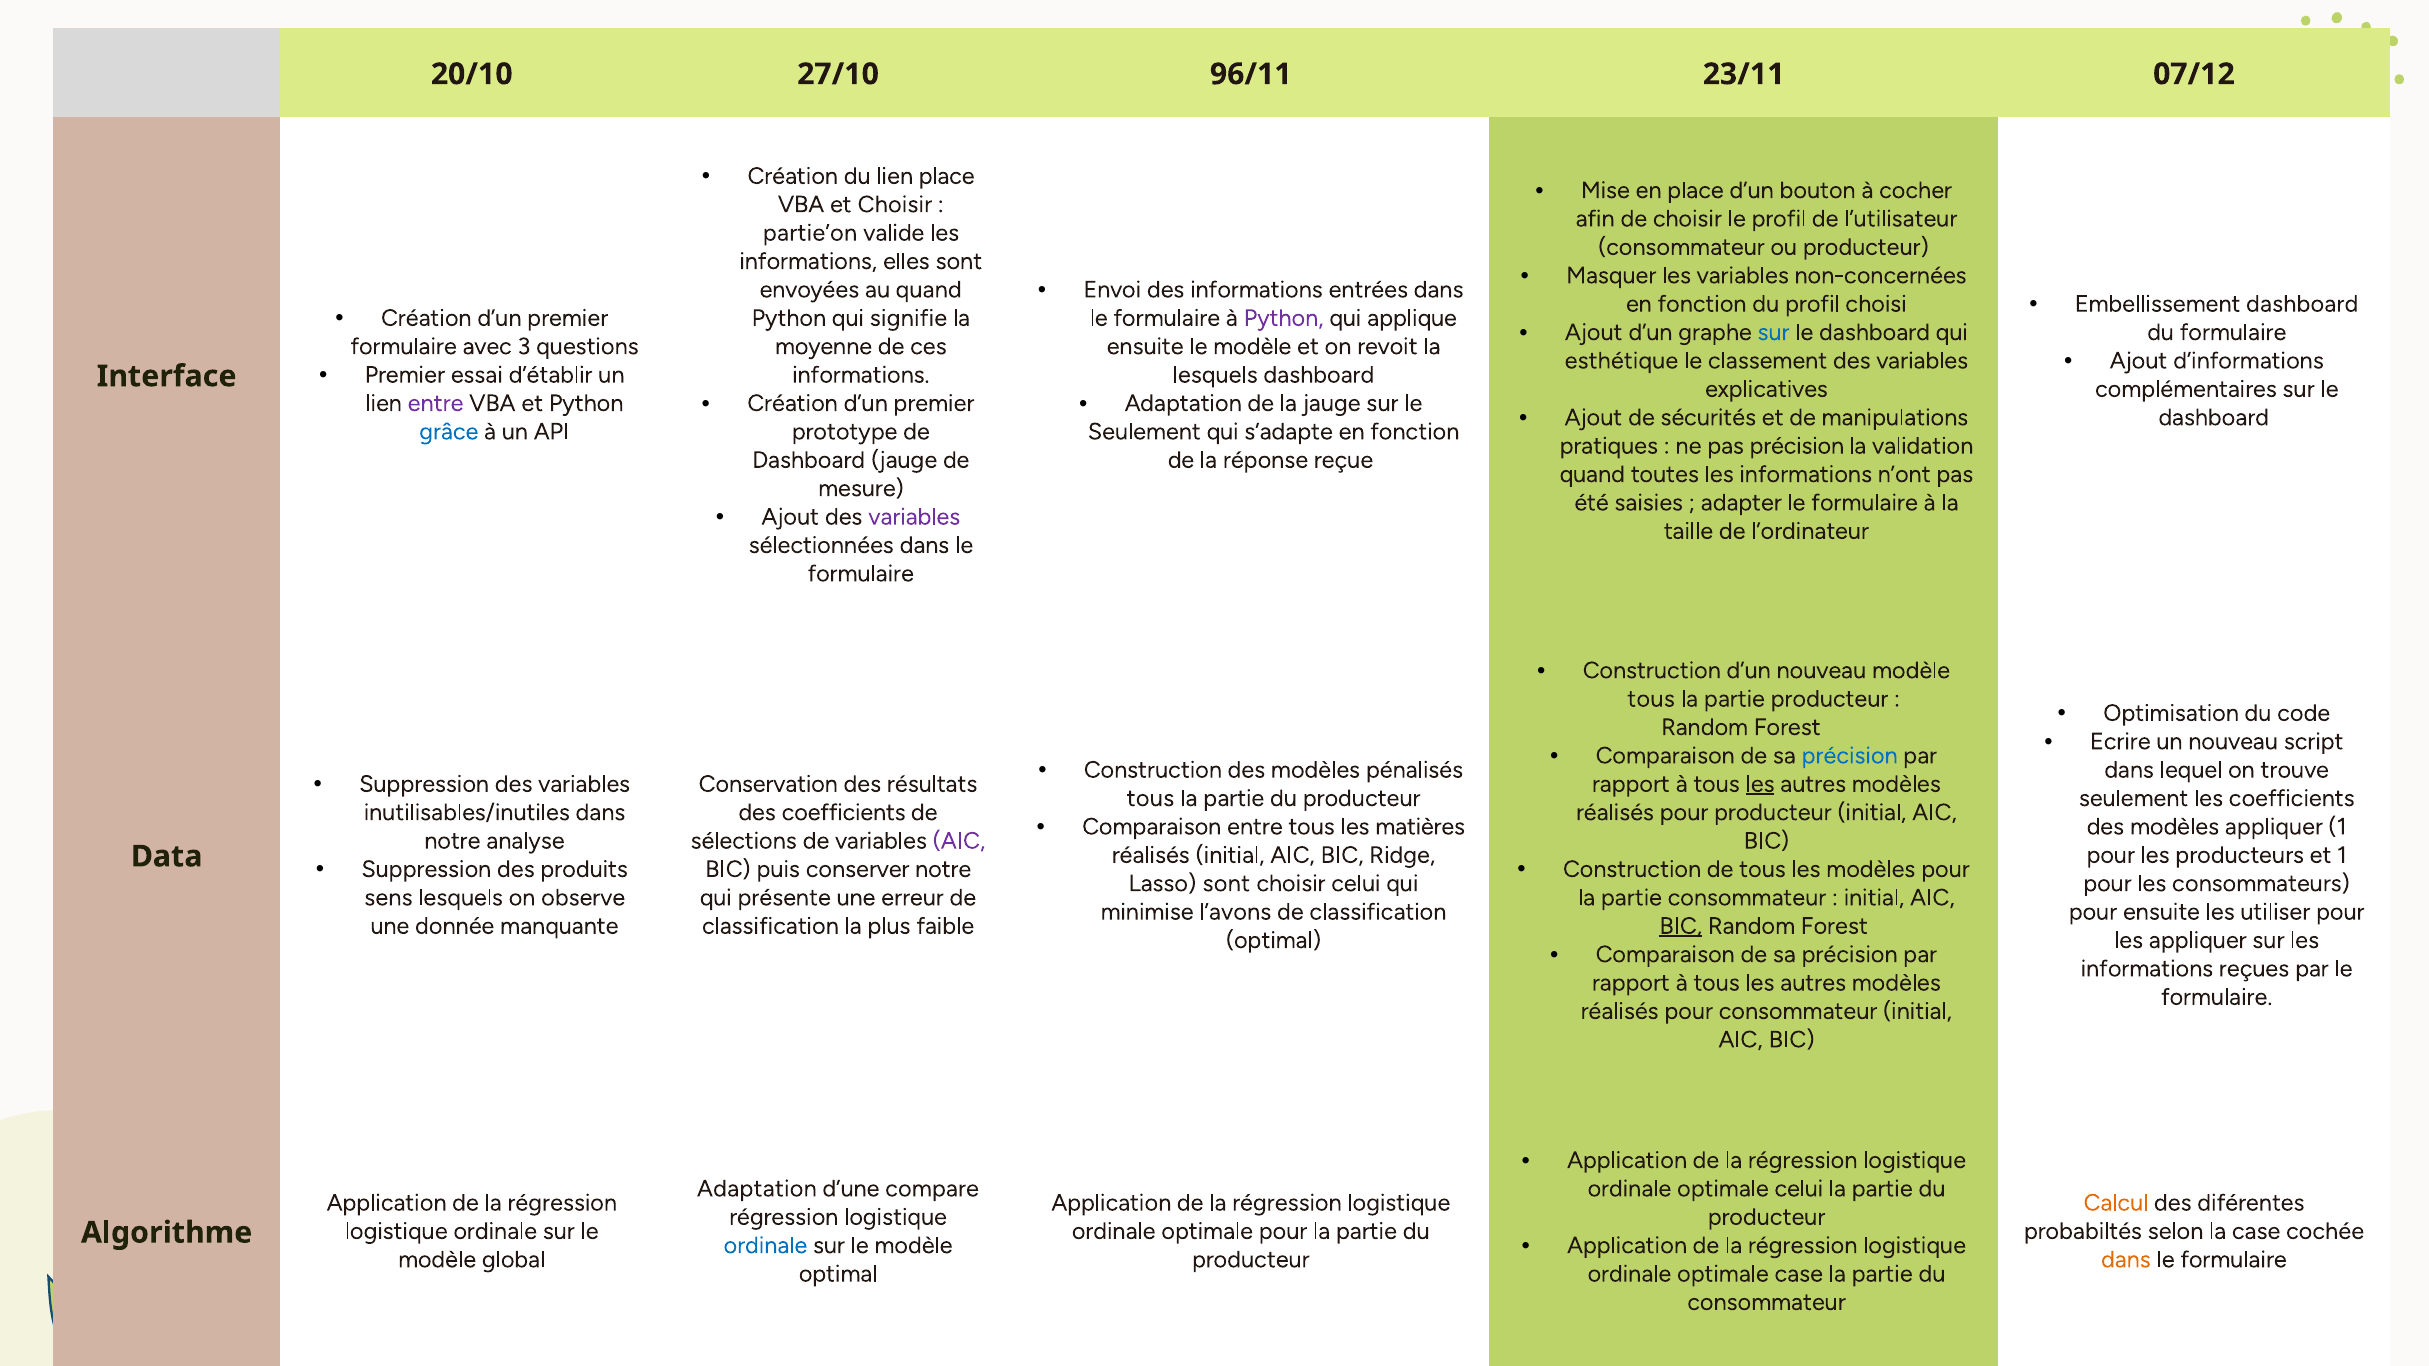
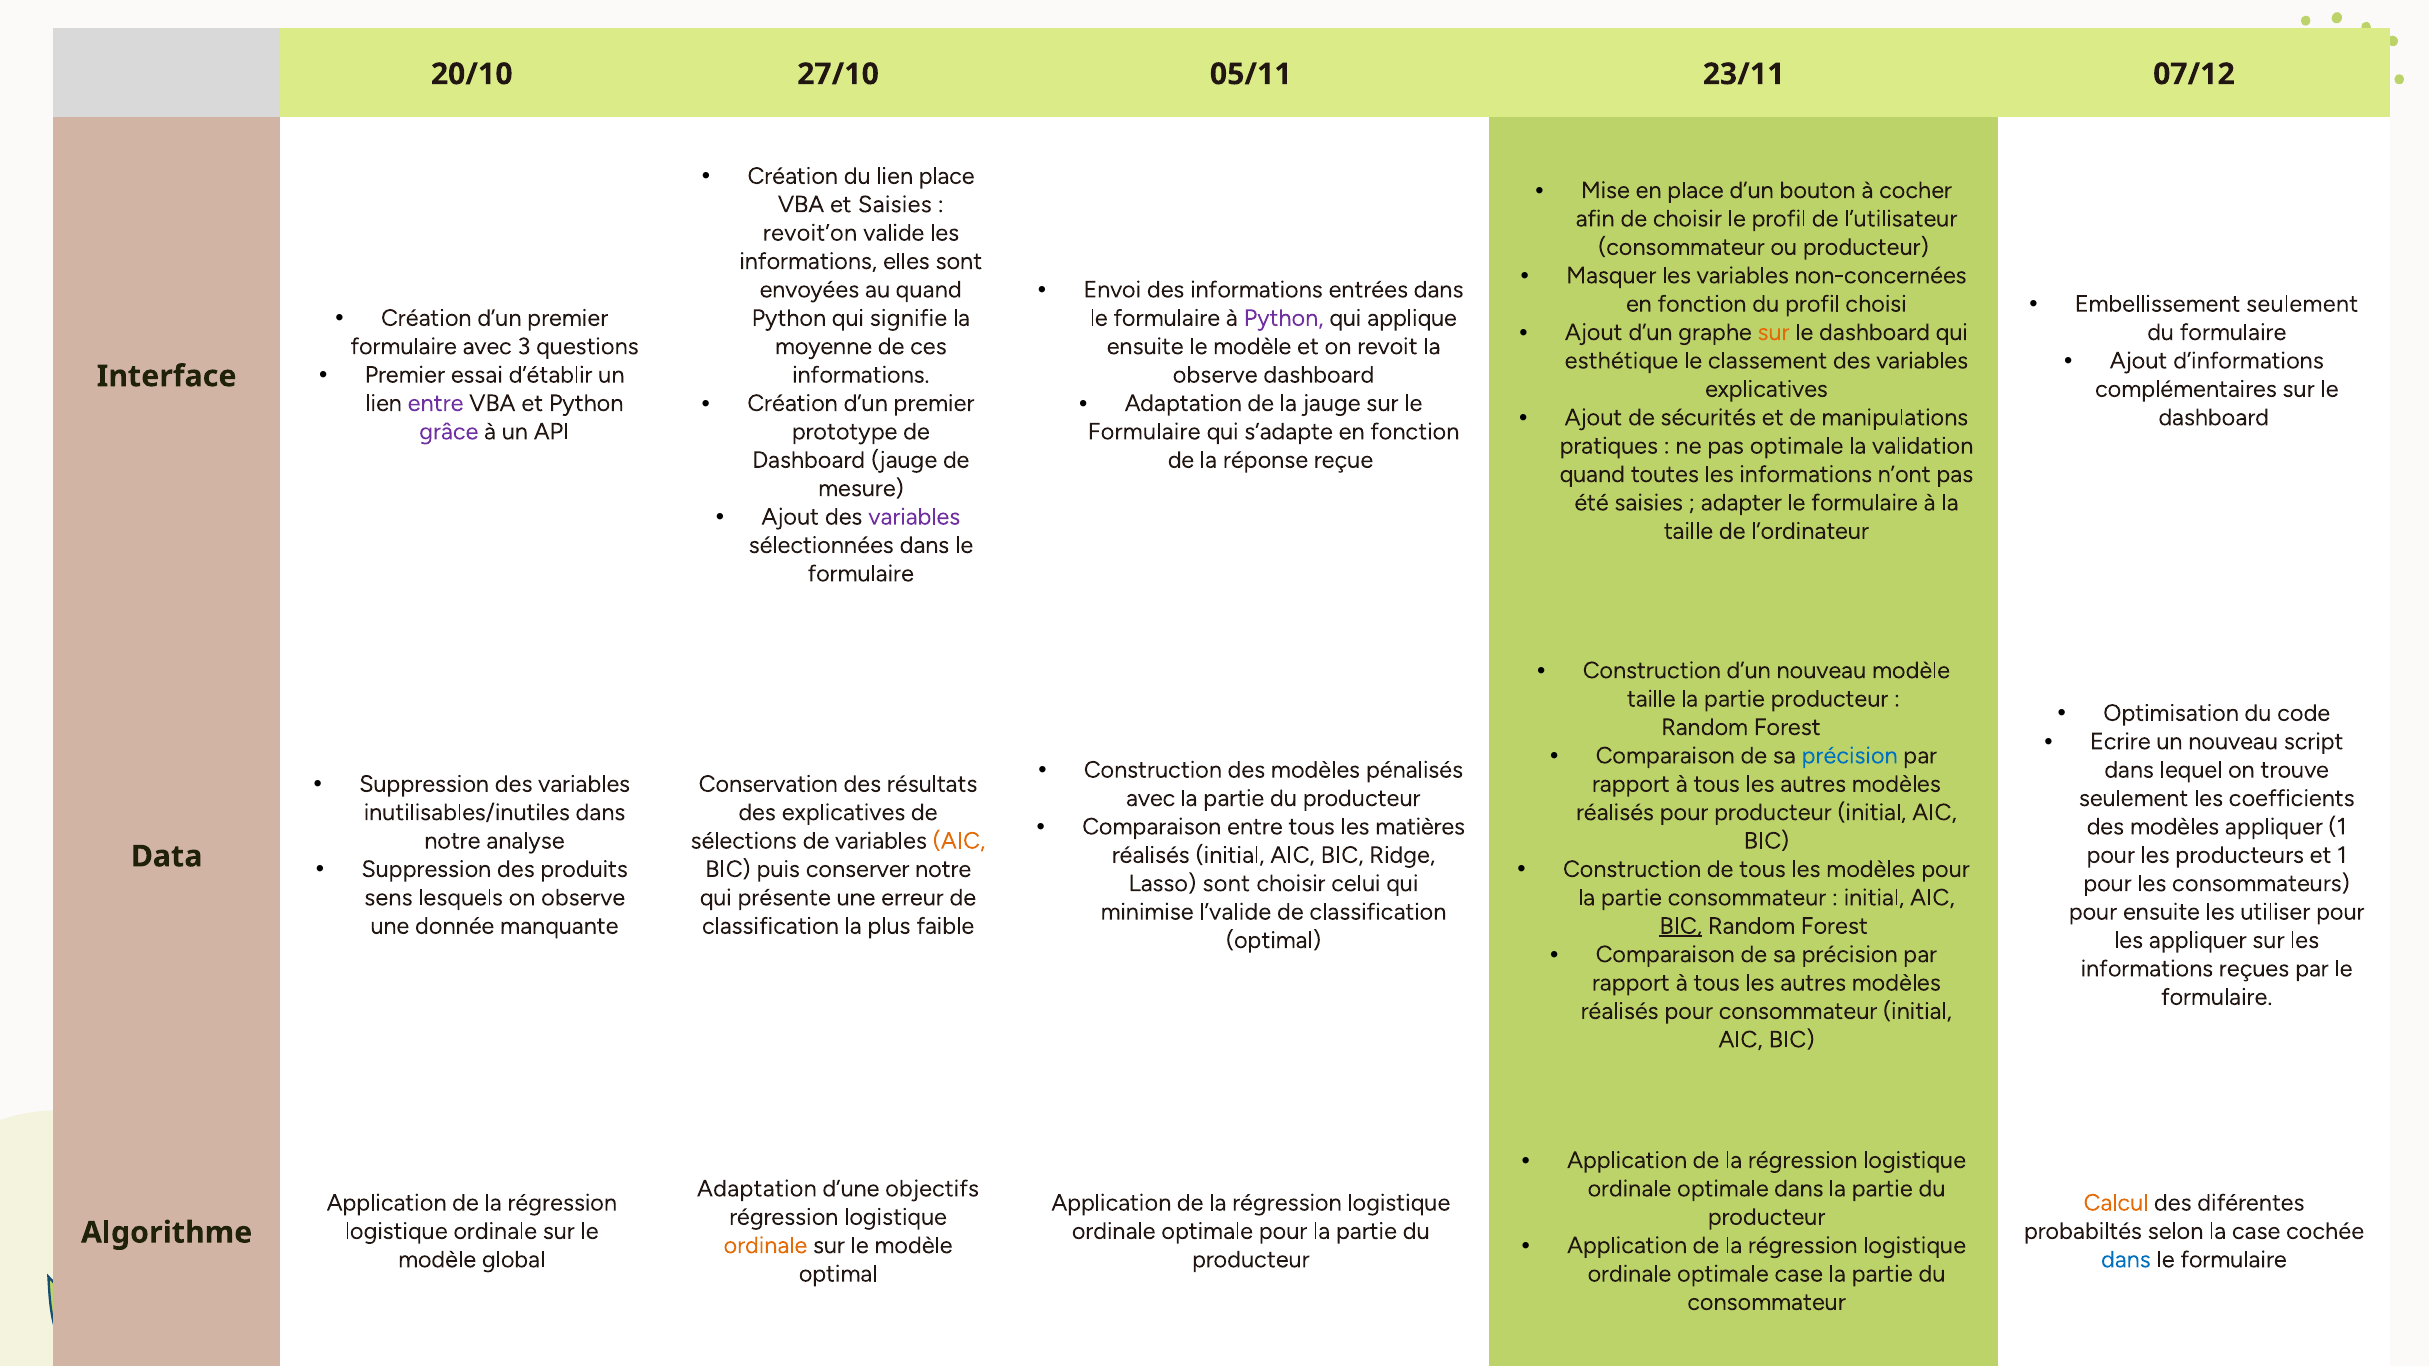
96/11: 96/11 -> 05/11
et Choisir: Choisir -> Saisies
partie’on: partie’on -> revoit’on
Embellissement dashboard: dashboard -> seulement
sur at (1774, 332) colour: blue -> orange
lesquels at (1215, 375): lesquels -> observe
grâce colour: blue -> purple
Seulement at (1144, 432): Seulement -> Formulaire
pas précision: précision -> optimale
tous at (1651, 699): tous -> taille
les at (1760, 784) underline: present -> none
tous at (1150, 798): tous -> avec
des coefficients: coefficients -> explicatives
AIC at (959, 841) colour: purple -> orange
l’avons: l’avons -> l’valide
compare: compare -> objectifs
optimale celui: celui -> dans
ordinale at (765, 1246) colour: blue -> orange
dans at (2126, 1260) colour: orange -> blue
